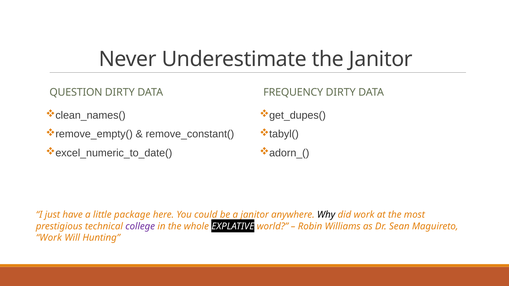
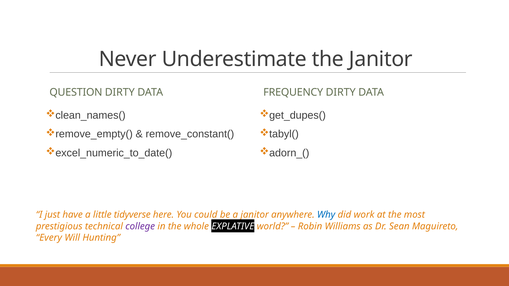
package: package -> tidyverse
Why colour: black -> blue
Work at (49, 238): Work -> Every
